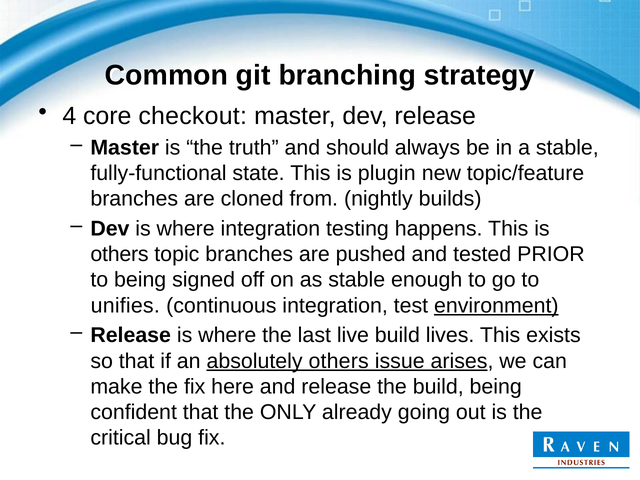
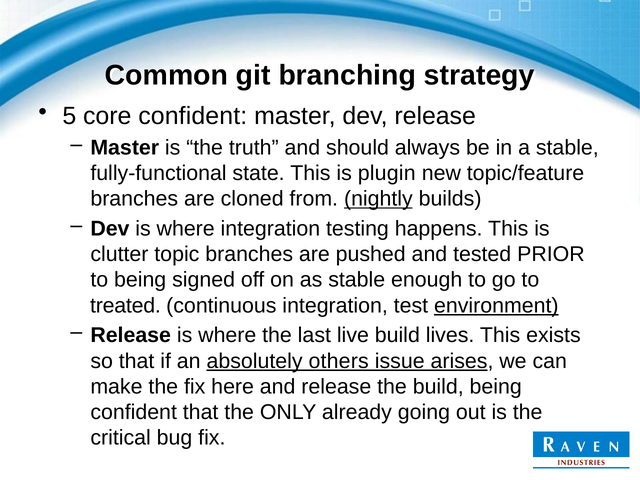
4: 4 -> 5
core checkout: checkout -> confident
nightly underline: none -> present
others at (120, 254): others -> clutter
unifies: unifies -> treated
